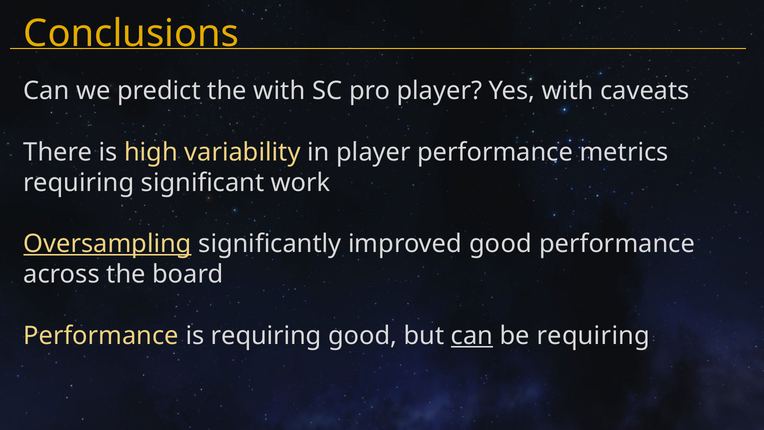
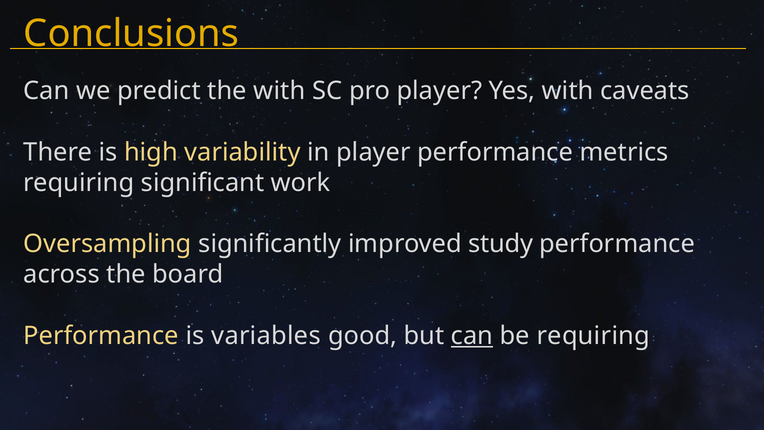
Oversampling underline: present -> none
improved good: good -> study
is requiring: requiring -> variables
